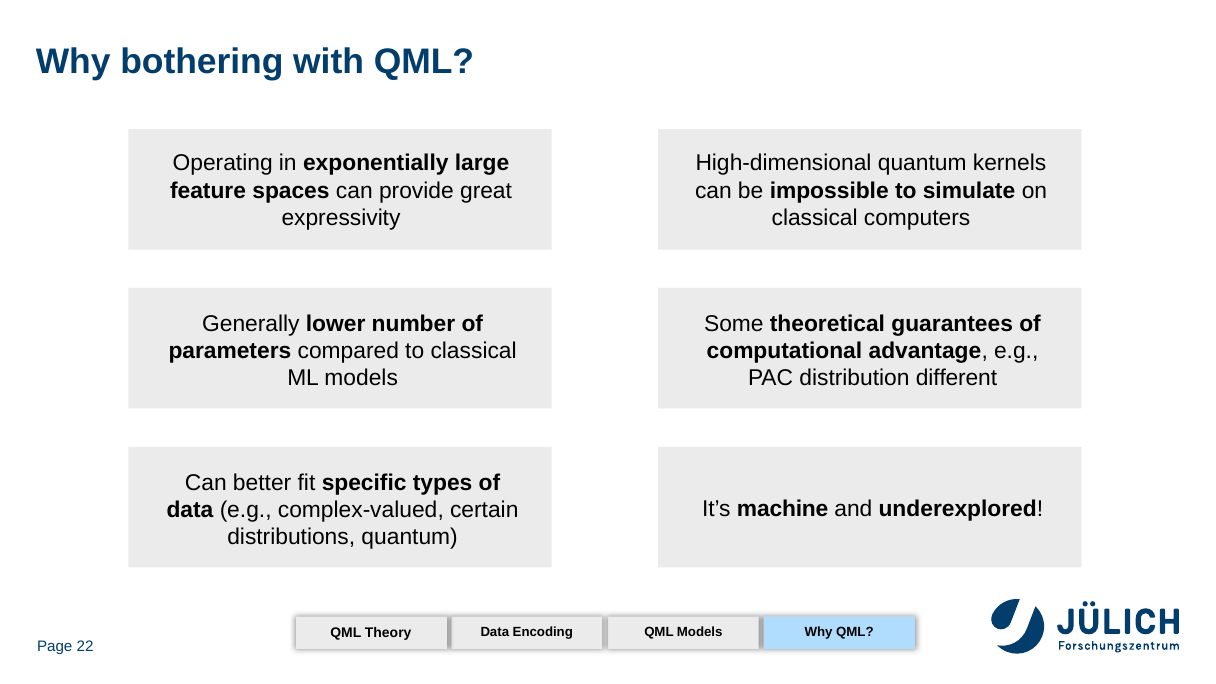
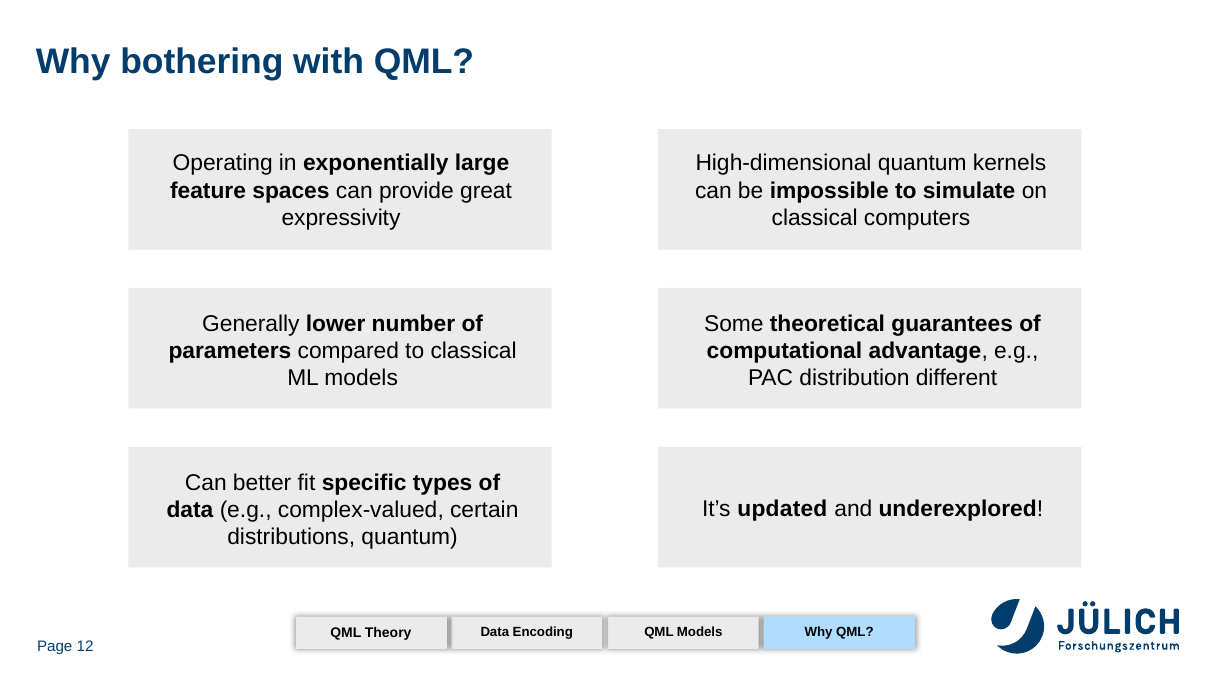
machine: machine -> updated
22: 22 -> 12
